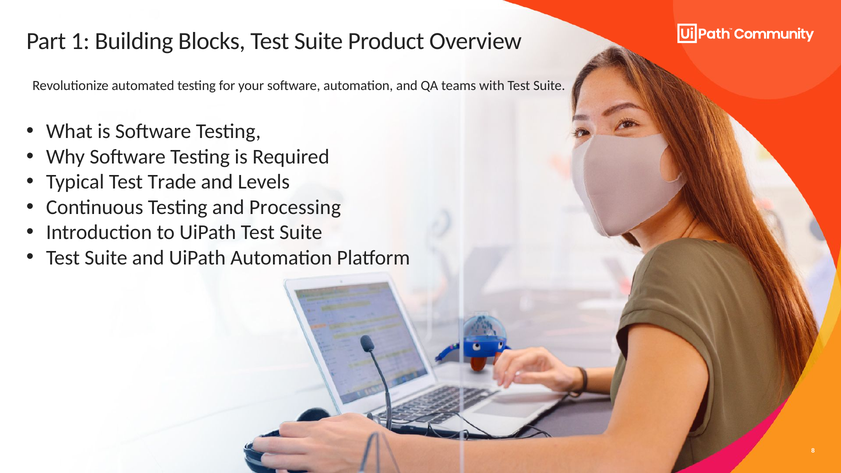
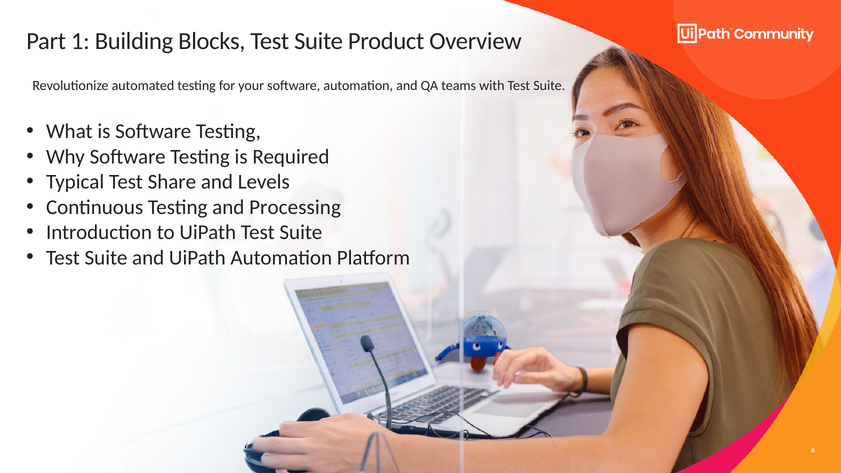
Trade: Trade -> Share
